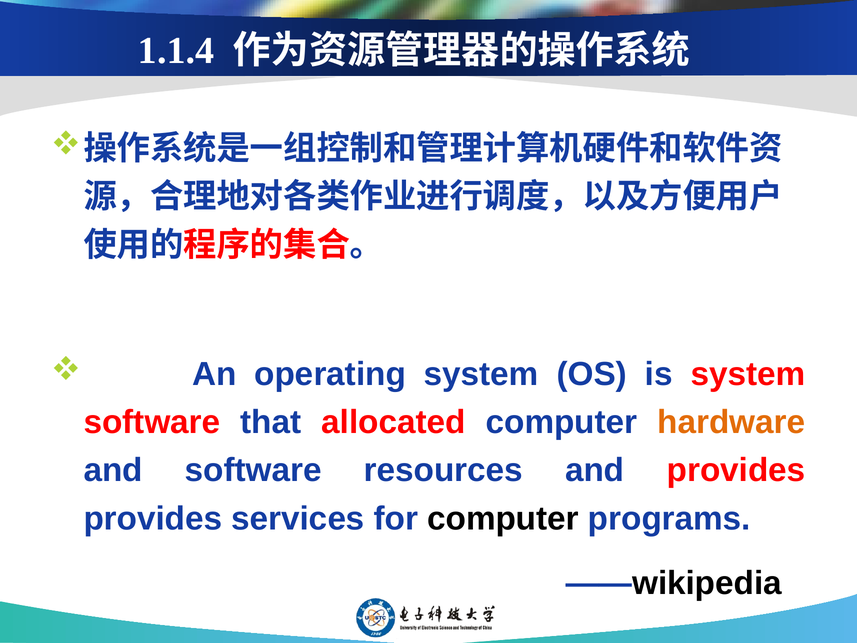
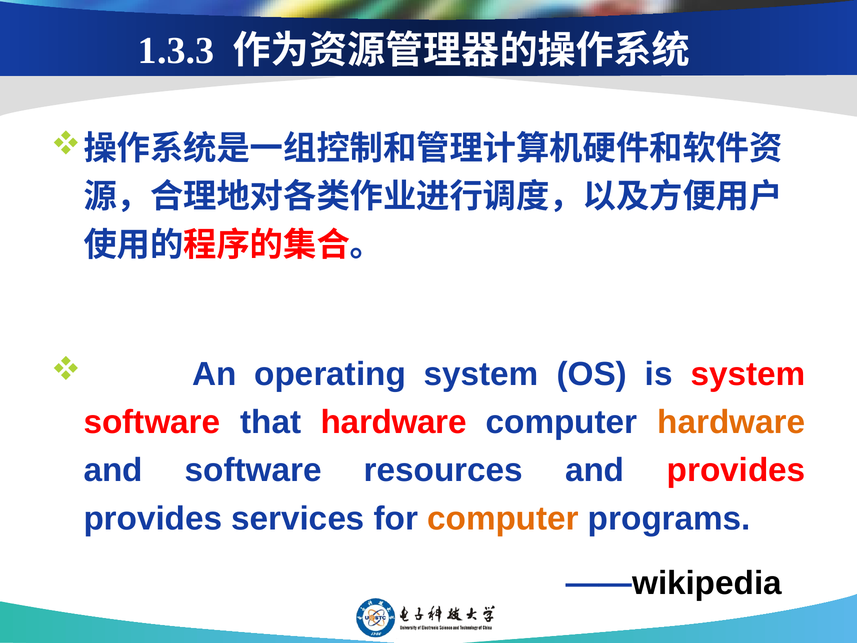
1.1.4: 1.1.4 -> 1.3.3
that allocated: allocated -> hardware
computer at (503, 518) colour: black -> orange
